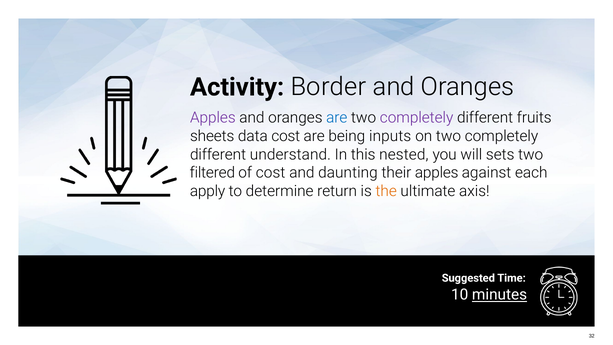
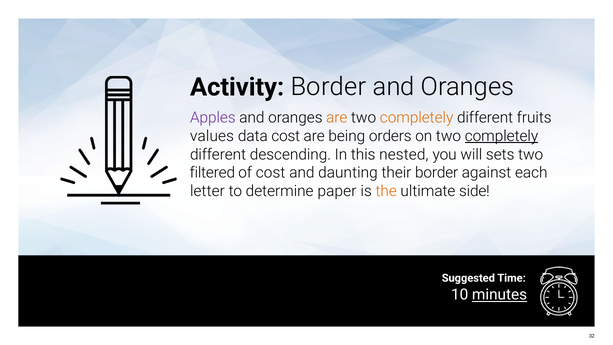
are at (337, 118) colour: blue -> orange
completely at (417, 118) colour: purple -> orange
sheets: sheets -> values
inputs: inputs -> orders
completely at (501, 136) underline: none -> present
understand: understand -> descending
their apples: apples -> border
apply: apply -> letter
return: return -> paper
axis: axis -> side
